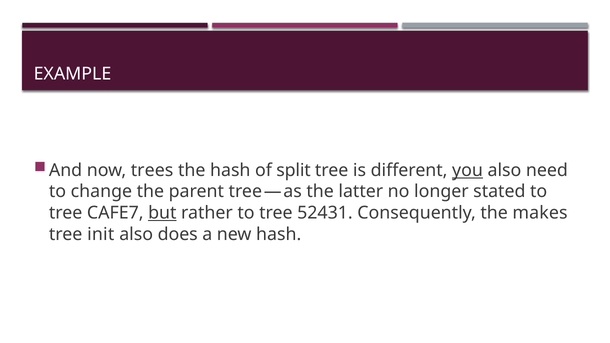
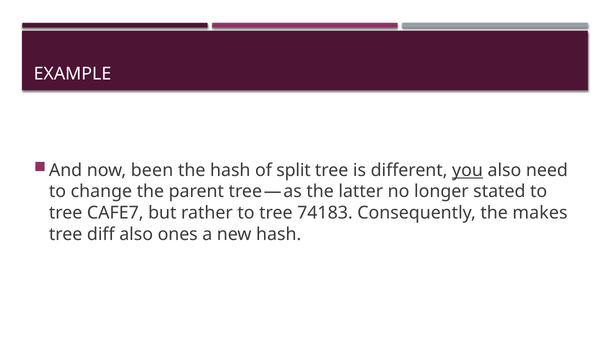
trees: trees -> been
but underline: present -> none
52431: 52431 -> 74183
init: init -> diff
does: does -> ones
